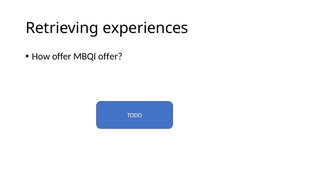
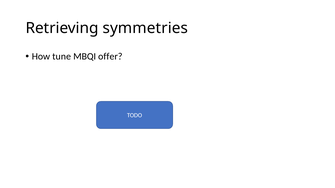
experiences: experiences -> symmetries
How offer: offer -> tune
